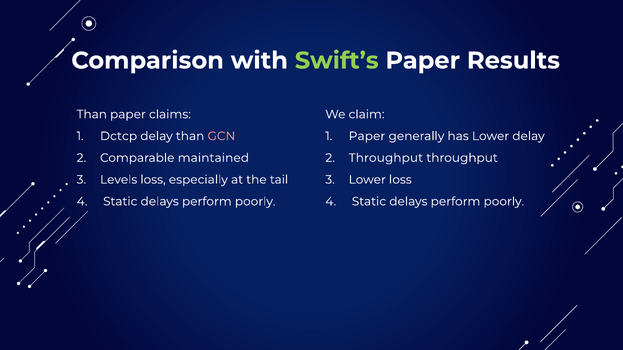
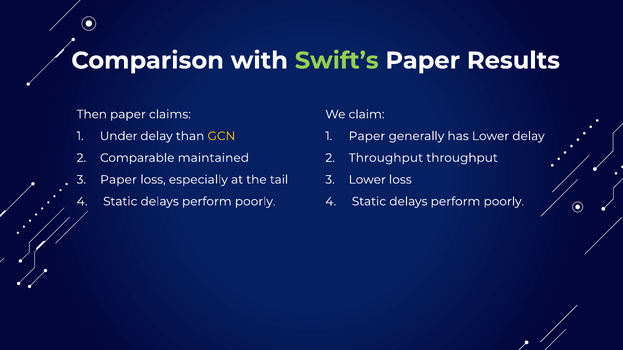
Than at (92, 114): Than -> Then
Dctcp: Dctcp -> Under
GCN colour: pink -> yellow
Levels at (119, 180): Levels -> Paper
